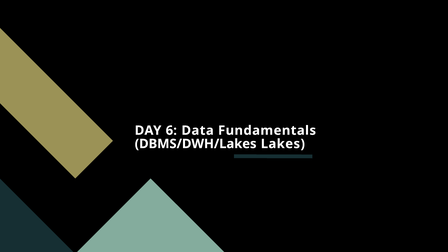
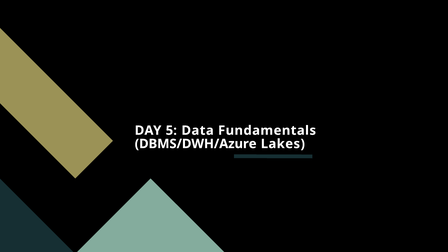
6: 6 -> 5
DBMS/DWH/Lakes: DBMS/DWH/Lakes -> DBMS/DWH/Azure
